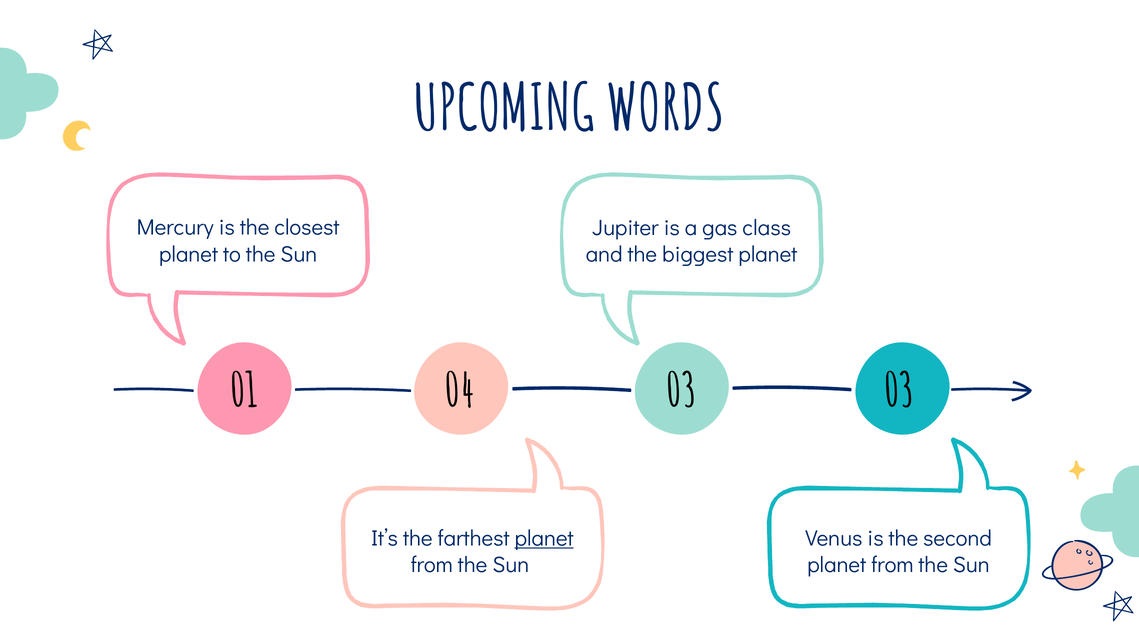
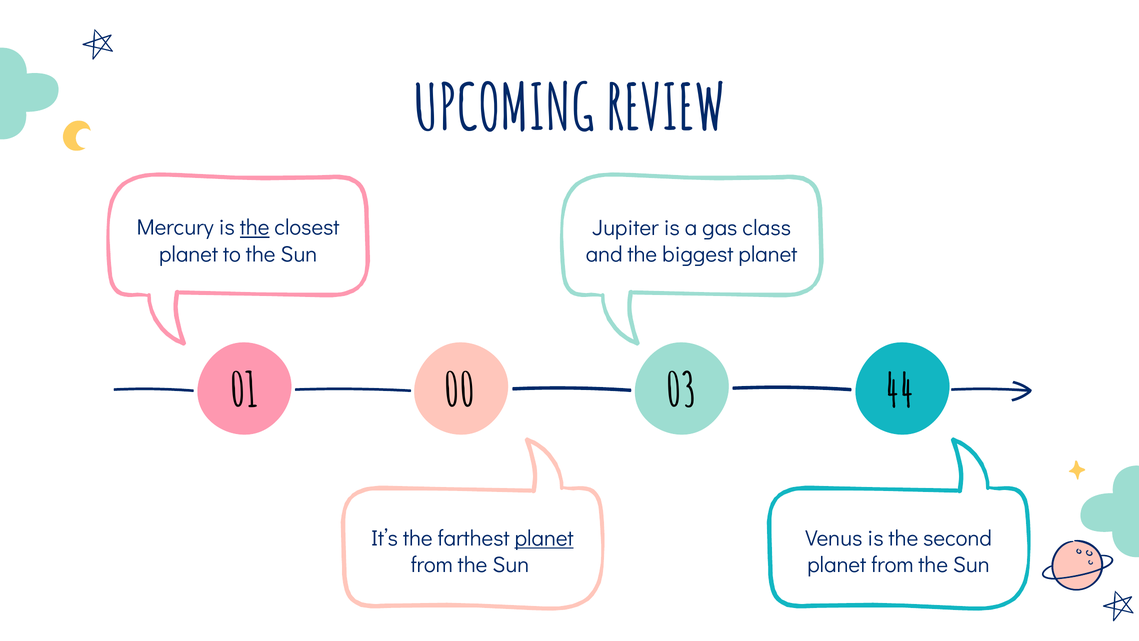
WORDS: WORDS -> REVIEW
the at (255, 228) underline: none -> present
04: 04 -> 00
03 03: 03 -> 44
